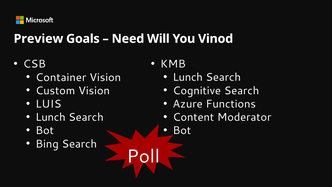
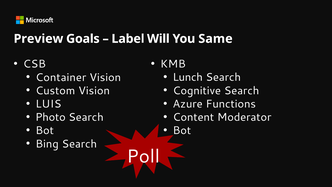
Need: Need -> Label
Vinod: Vinod -> Same
Lunch at (50, 117): Lunch -> Photo
